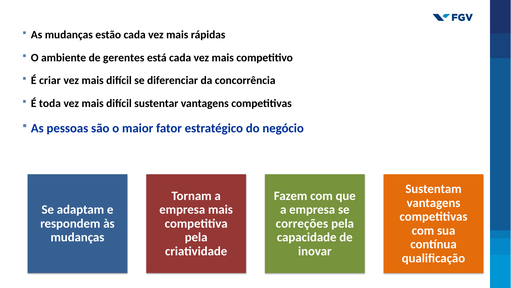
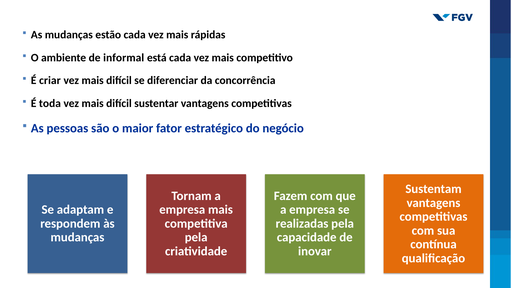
gerentes: gerentes -> informal
correções: correções -> realizadas
